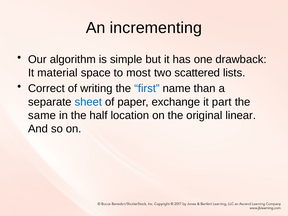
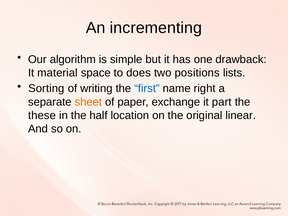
most: most -> does
scattered: scattered -> positions
Correct: Correct -> Sorting
than: than -> right
sheet colour: blue -> orange
same: same -> these
